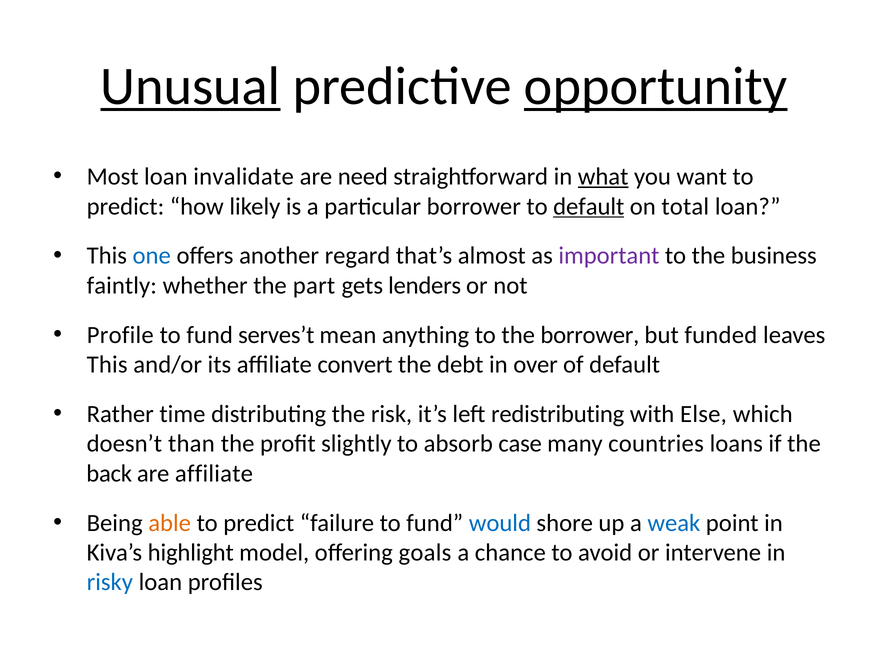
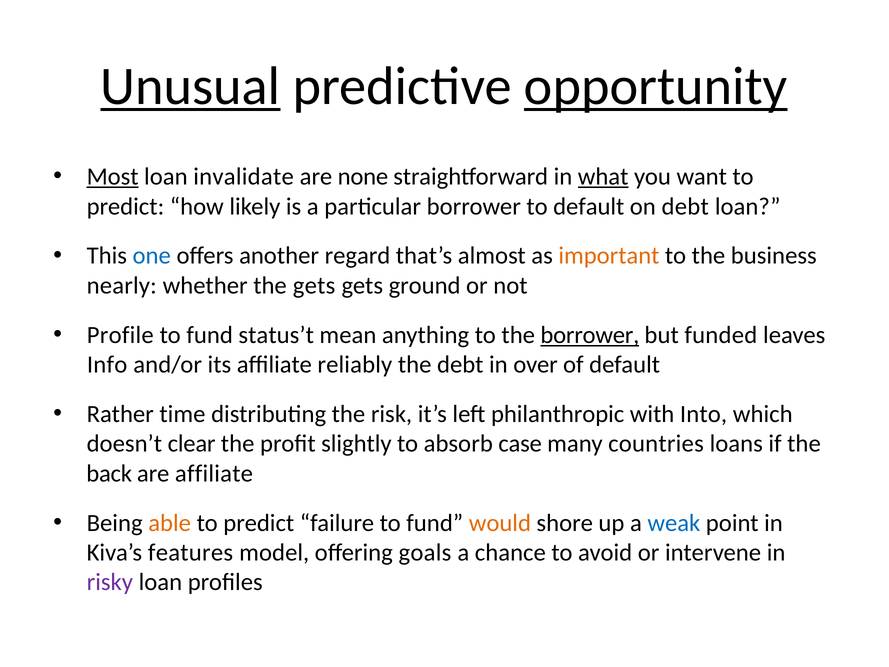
Most underline: none -> present
need: need -> none
default at (589, 206) underline: present -> none
on total: total -> debt
important colour: purple -> orange
faintly: faintly -> nearly
the part: part -> gets
lenders: lenders -> ground
serves’t: serves’t -> status’t
borrower at (590, 335) underline: none -> present
This at (107, 364): This -> Info
convert: convert -> reliably
redistributing: redistributing -> philanthropic
Else: Else -> Into
than: than -> clear
would colour: blue -> orange
highlight: highlight -> features
risky colour: blue -> purple
